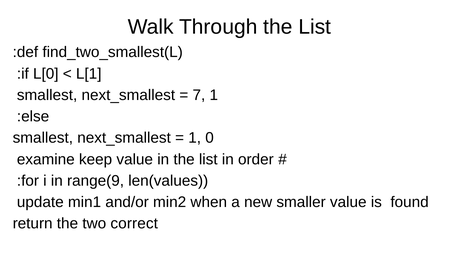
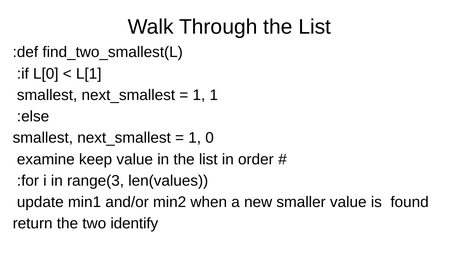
7 at (199, 95): 7 -> 1
range(9: range(9 -> range(3
correct: correct -> identify
